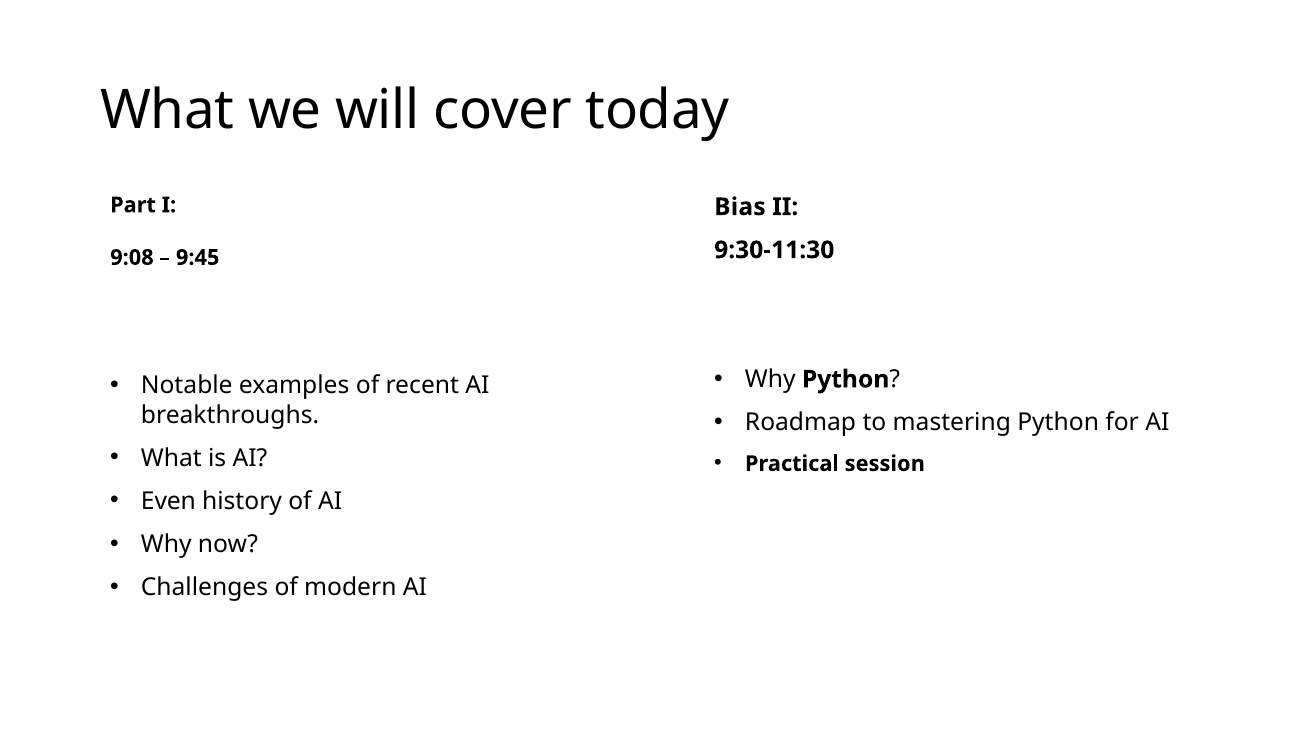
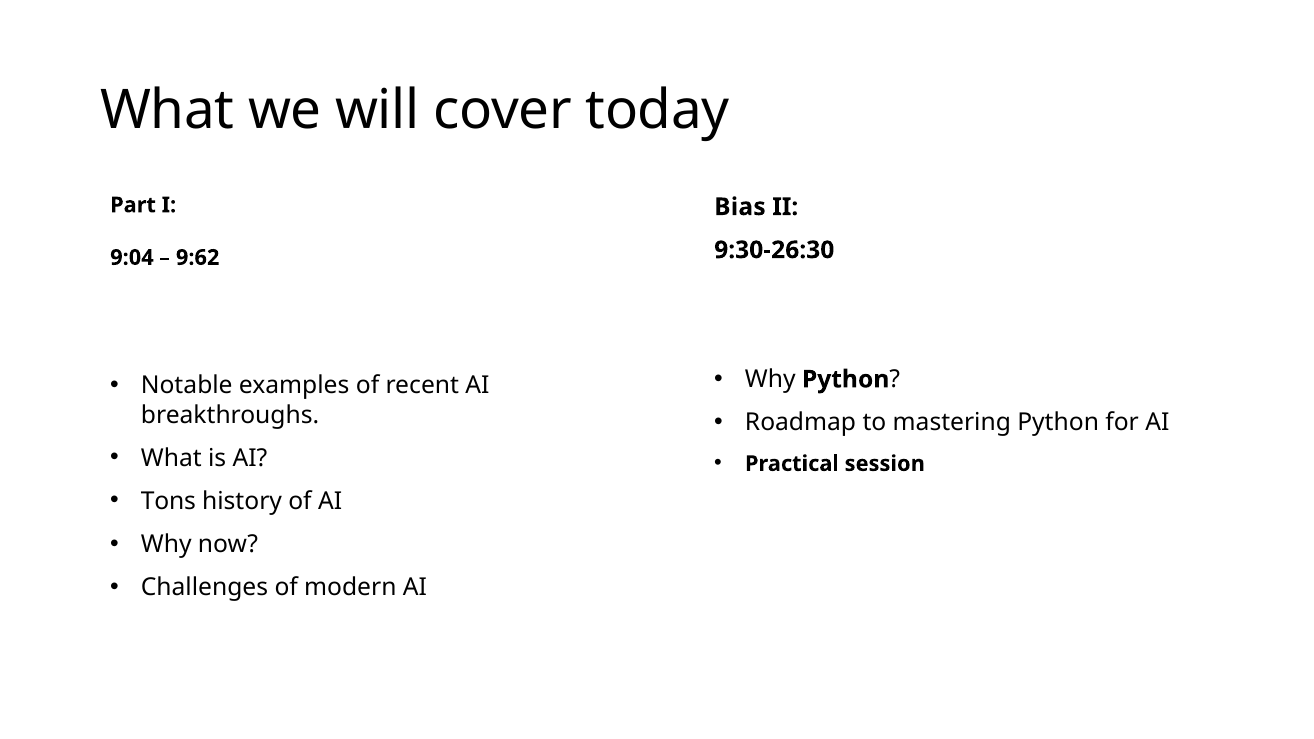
9:30-11:30: 9:30-11:30 -> 9:30-26:30
9:08: 9:08 -> 9:04
9:45: 9:45 -> 9:62
Even: Even -> Tons
